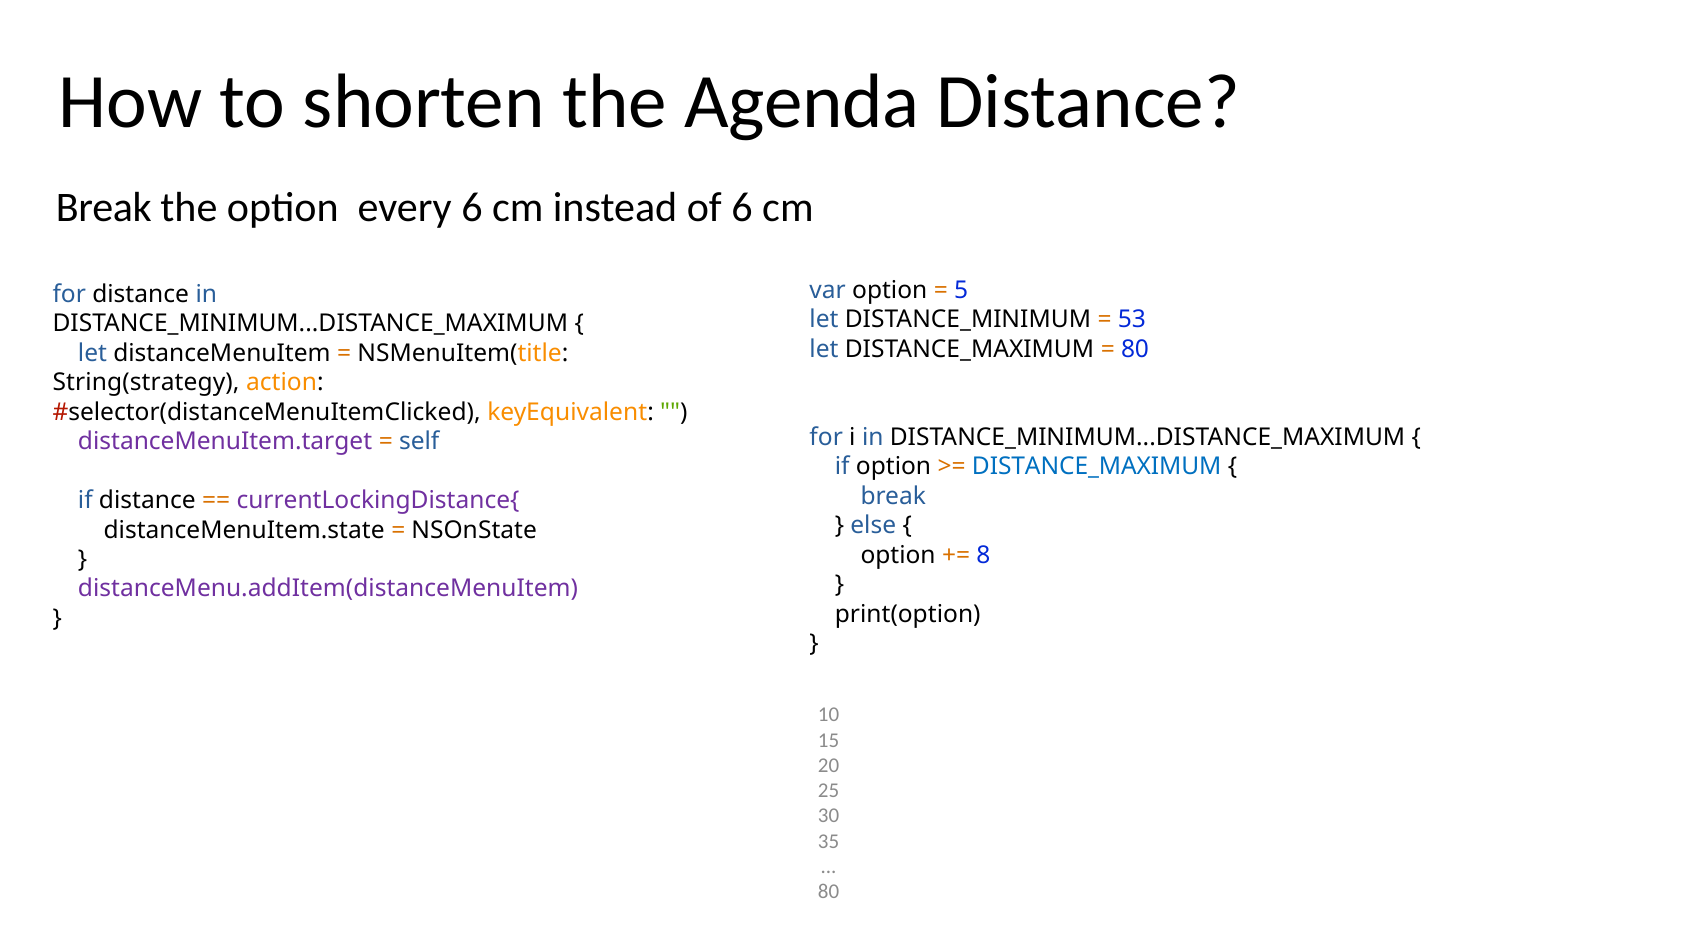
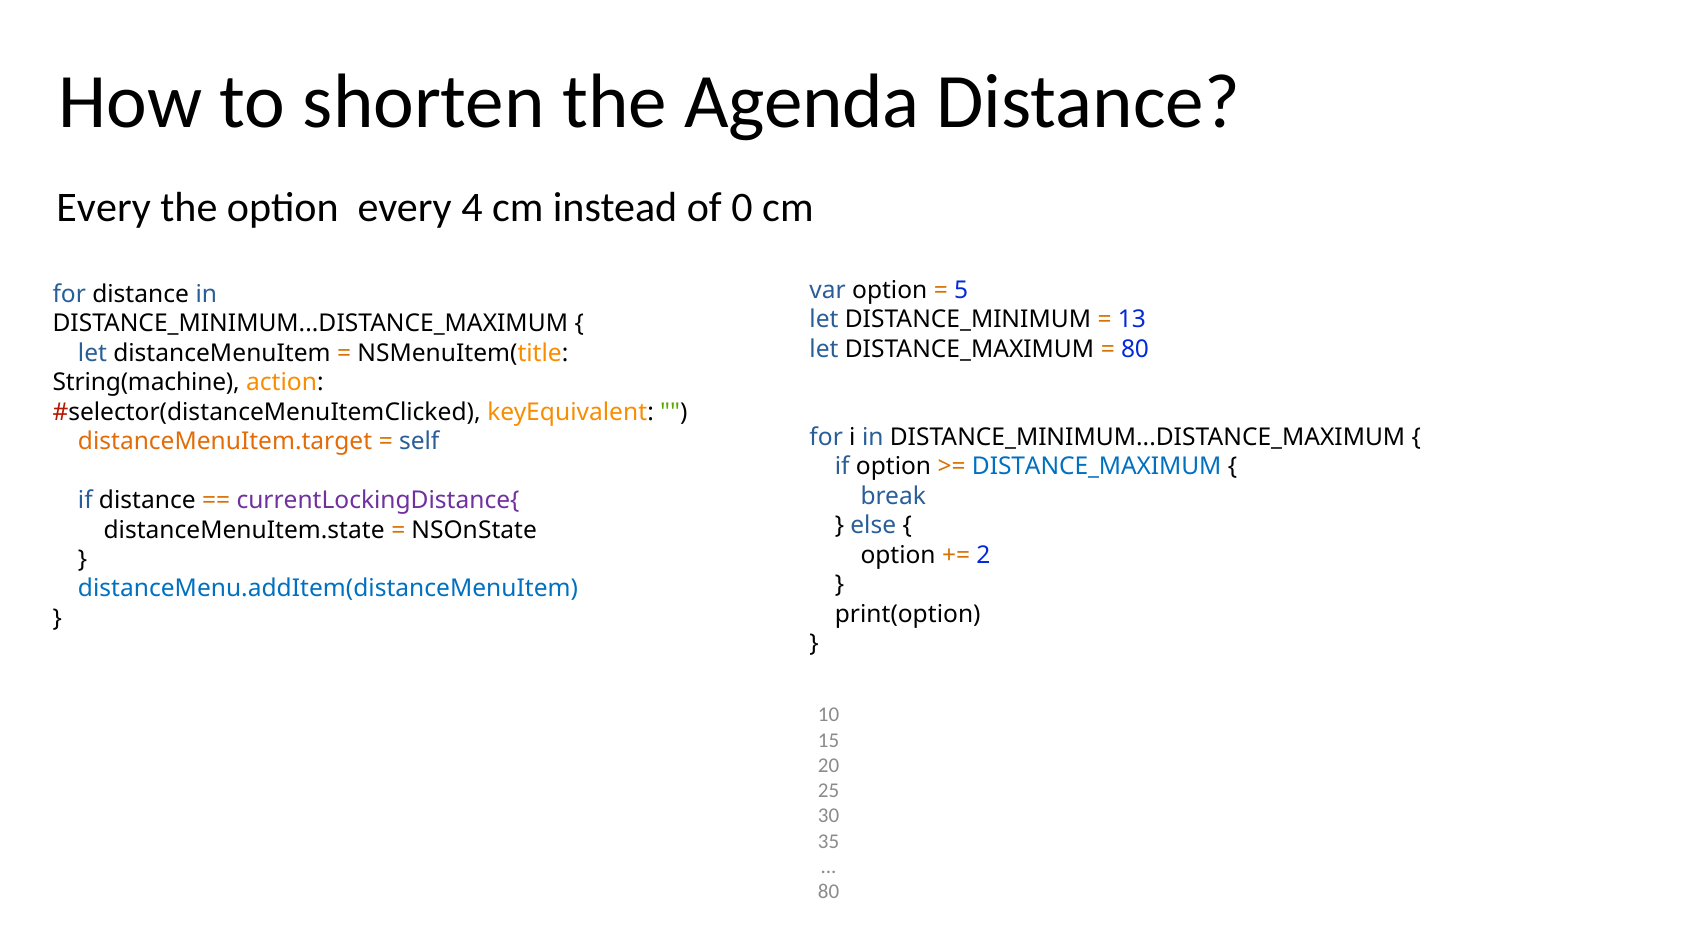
Break at (104, 207): Break -> Every
every 6: 6 -> 4
of 6: 6 -> 0
53: 53 -> 13
String(strategy: String(strategy -> String(machine
distanceMenuItem.target colour: purple -> orange
8: 8 -> 2
distanceMenu.addItem(distanceMenuItem colour: purple -> blue
